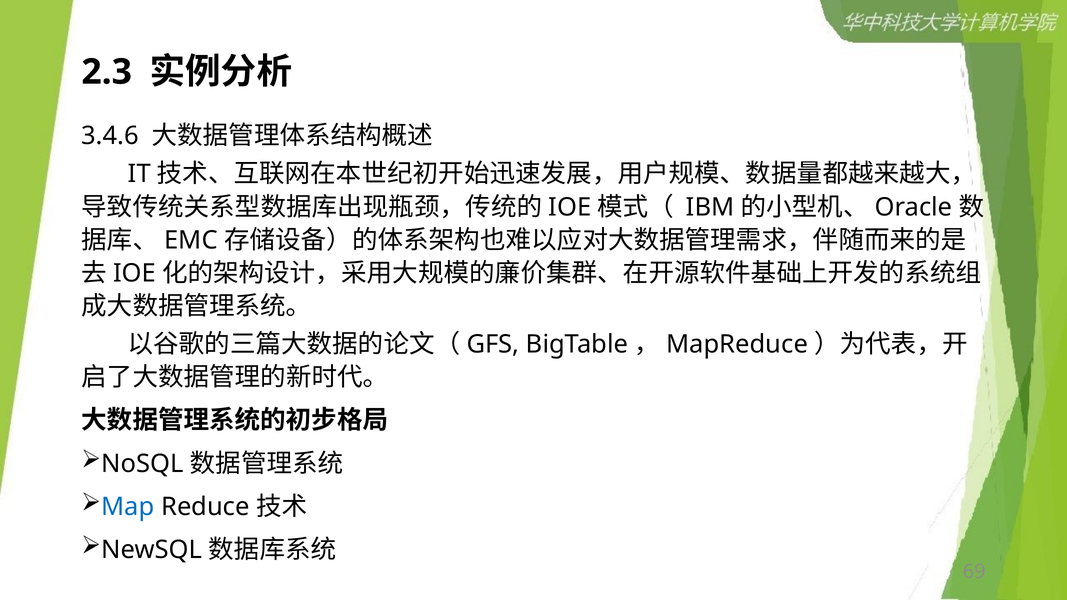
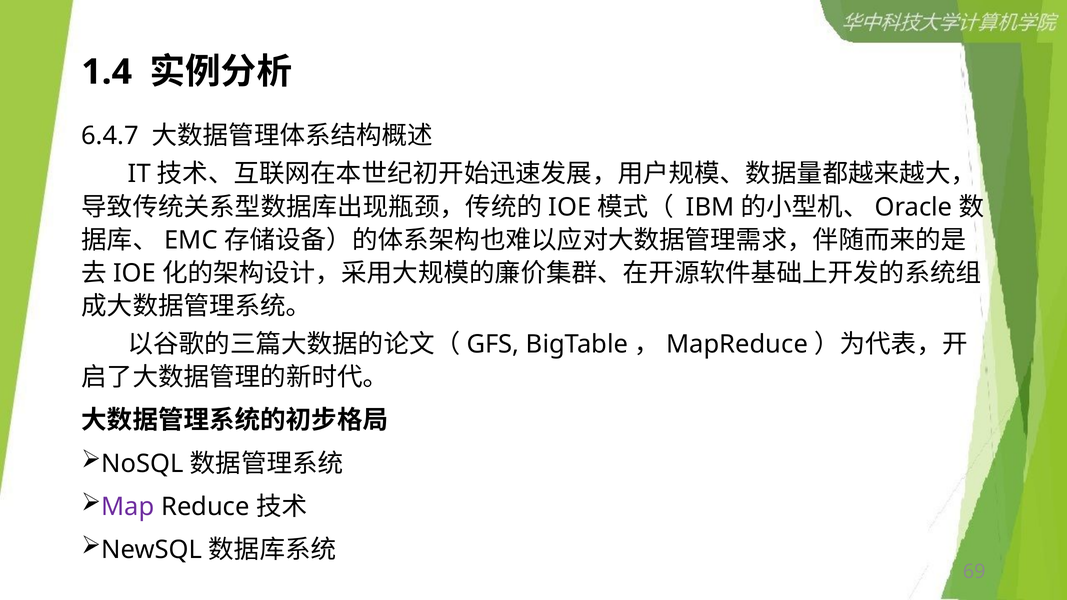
2.3: 2.3 -> 1.4
3.4.6: 3.4.6 -> 6.4.7
Map colour: blue -> purple
